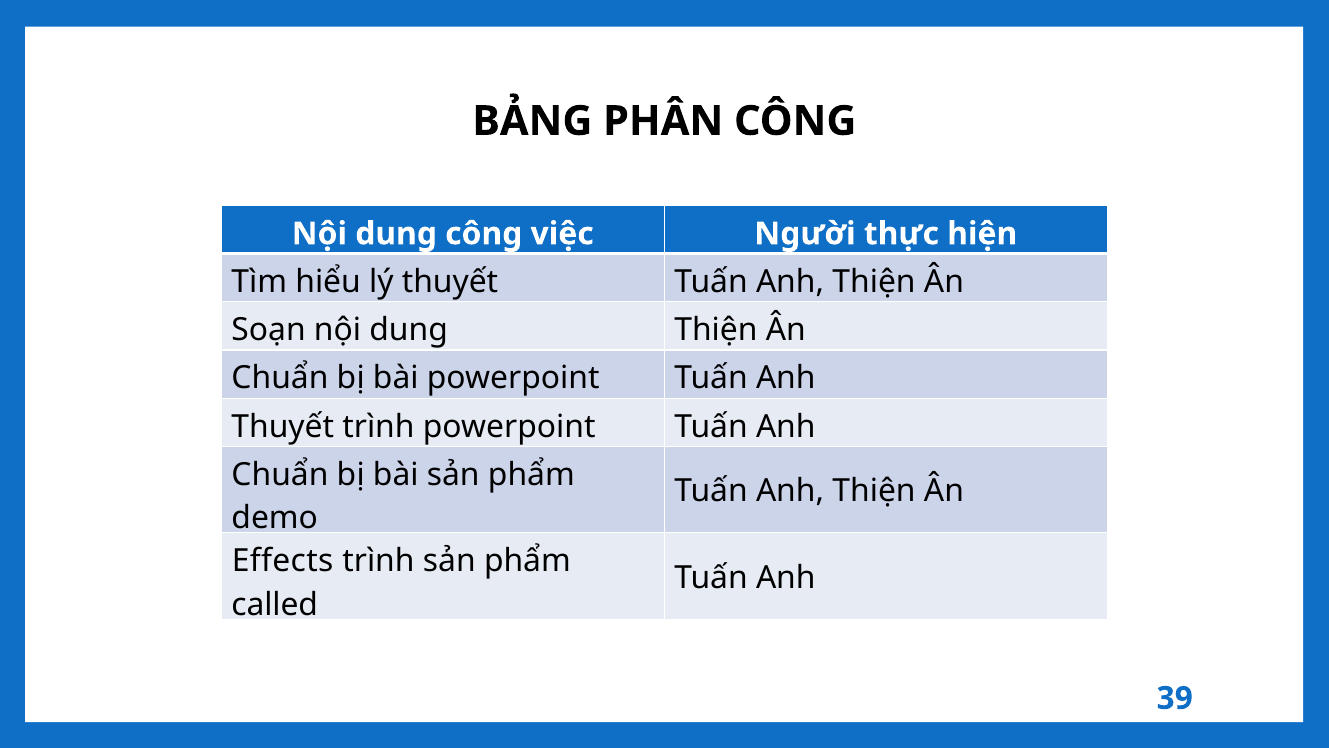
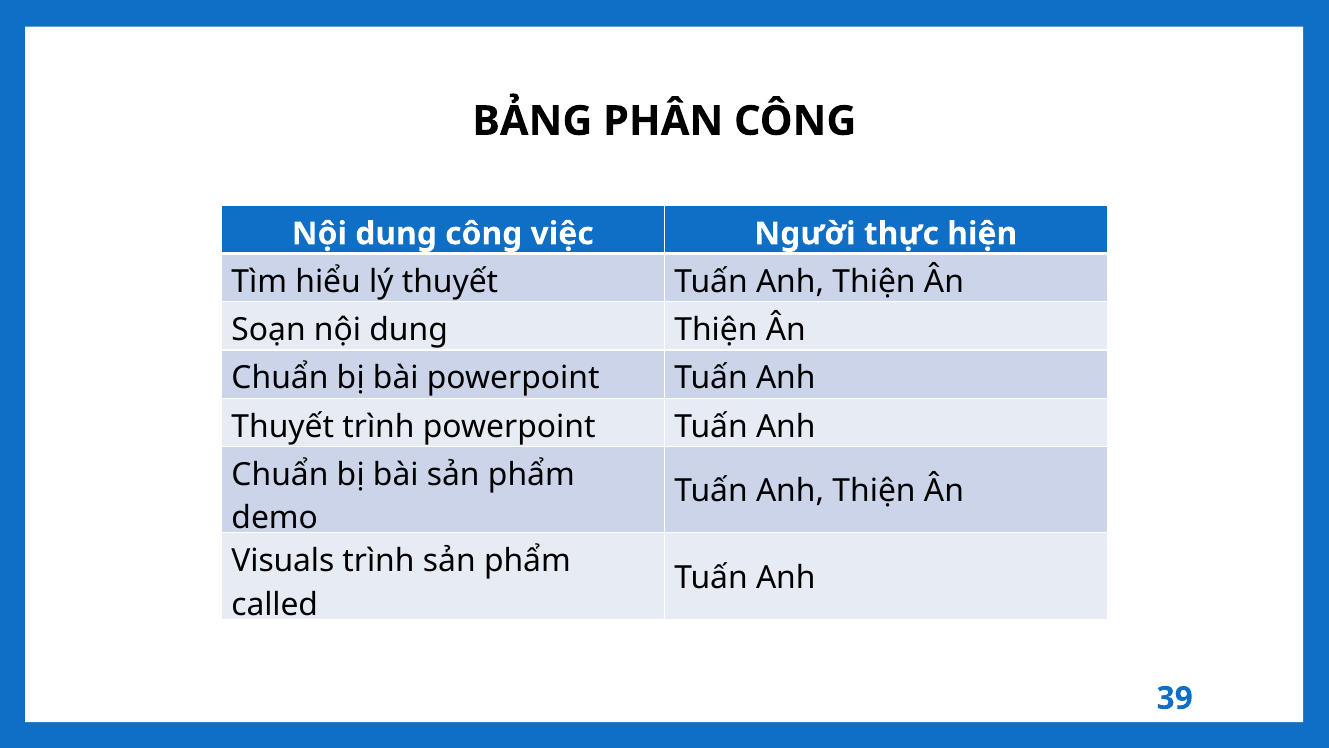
Effects: Effects -> Visuals
